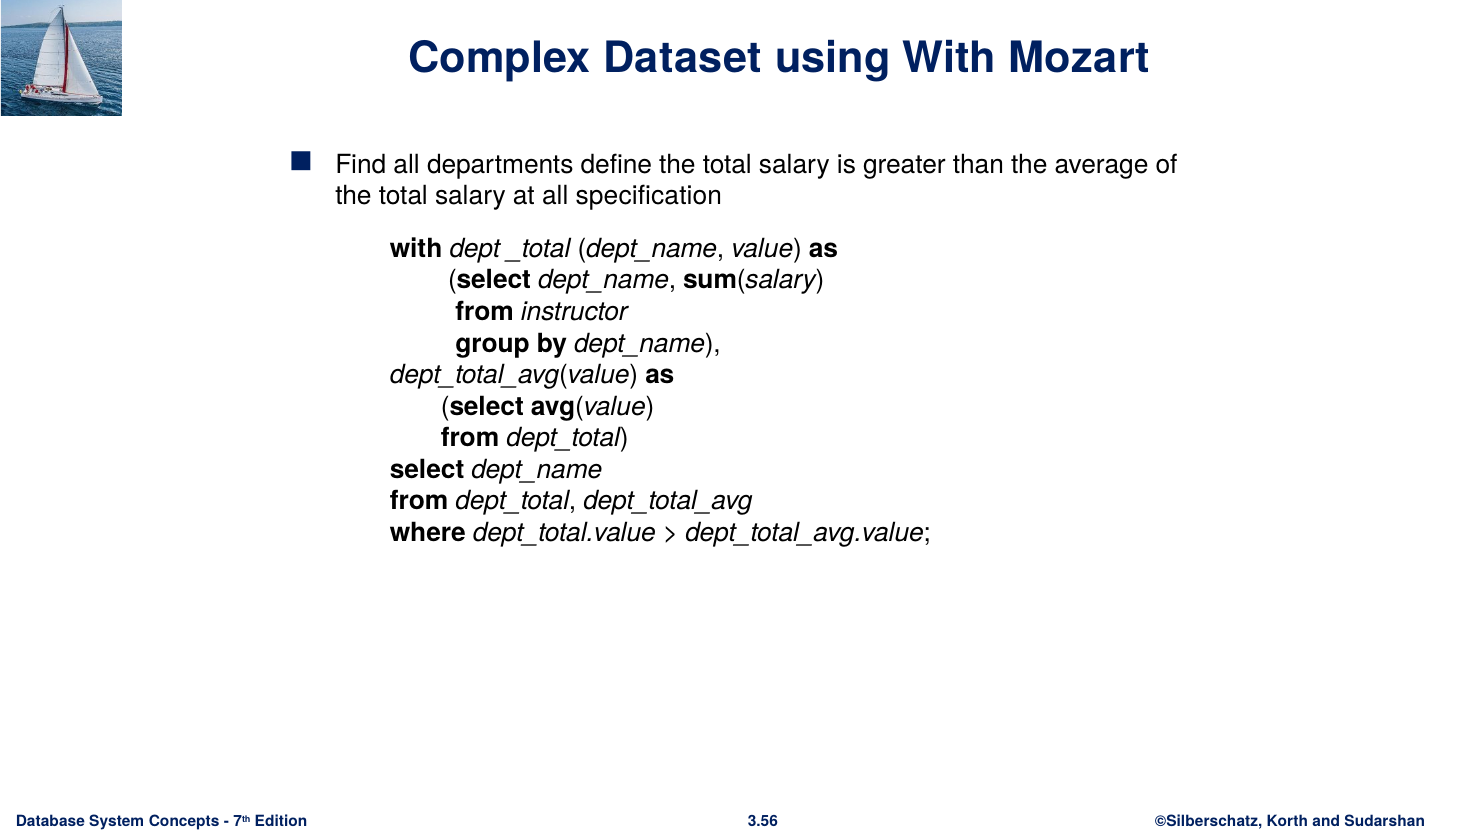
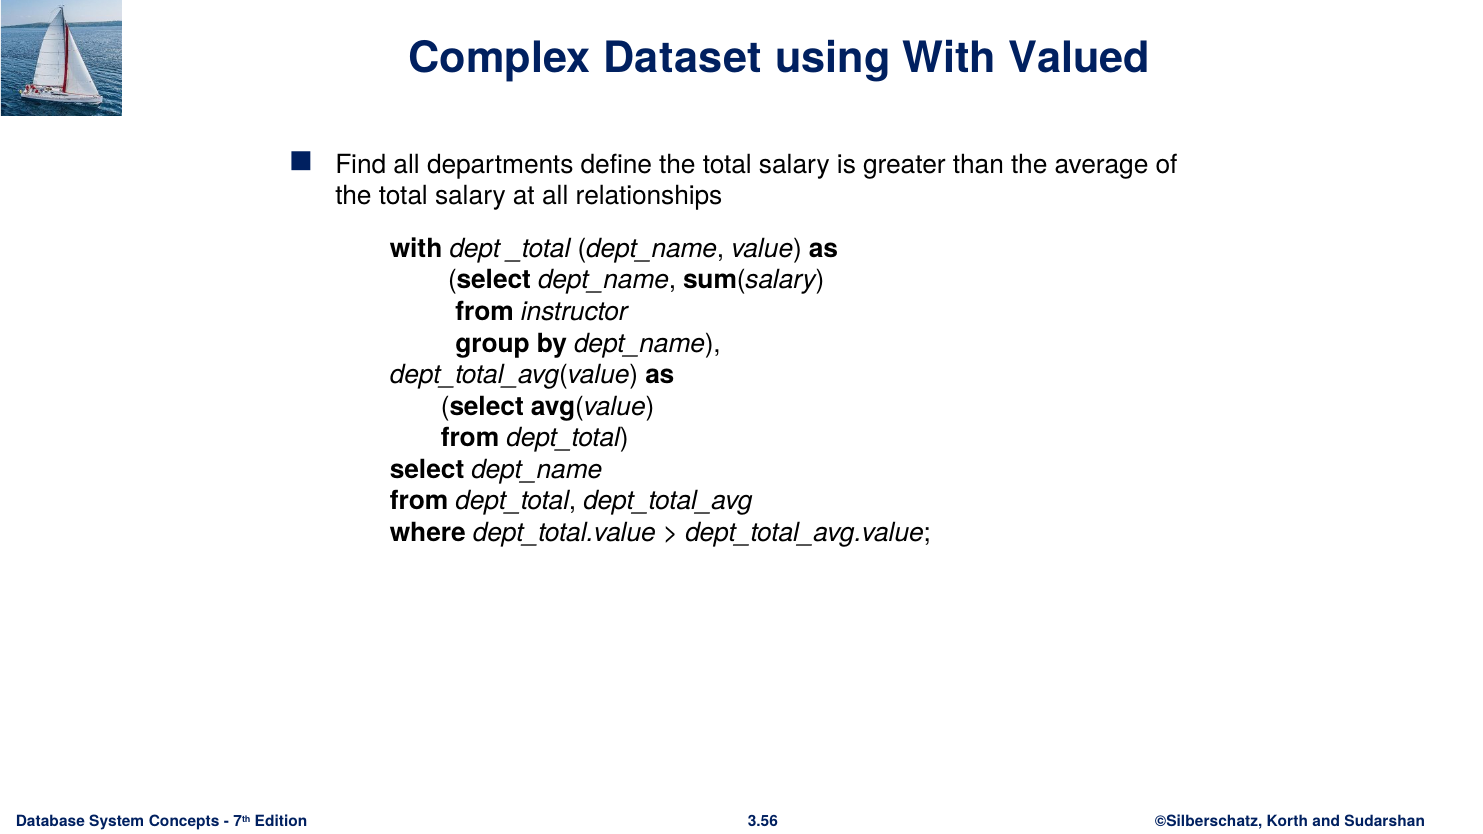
Mozart: Mozart -> Valued
specification: specification -> relationships
